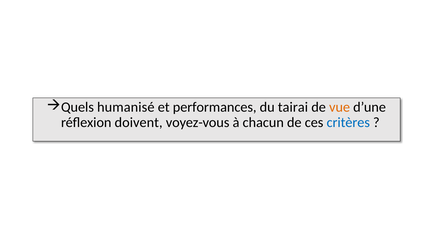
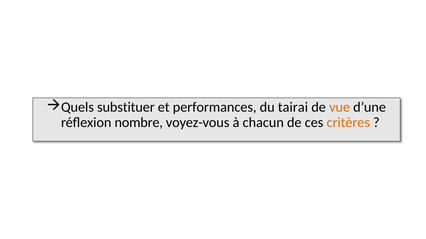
humanisé: humanisé -> substituer
doivent: doivent -> nombre
critères colour: blue -> orange
